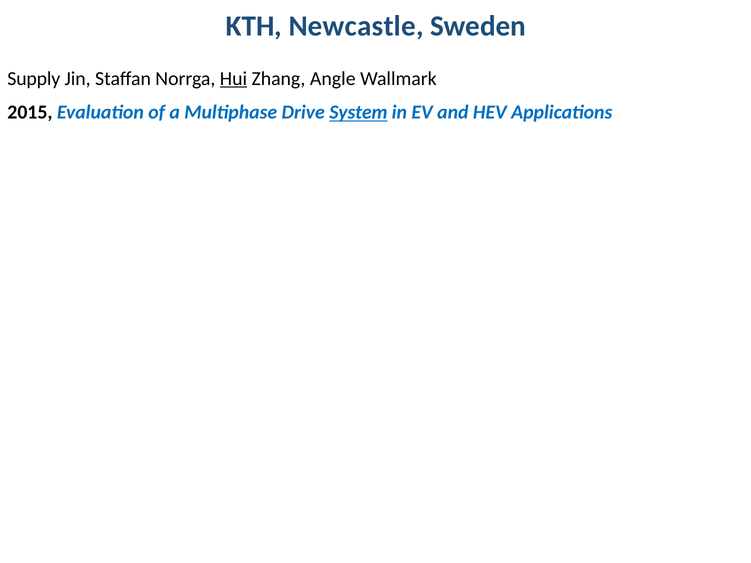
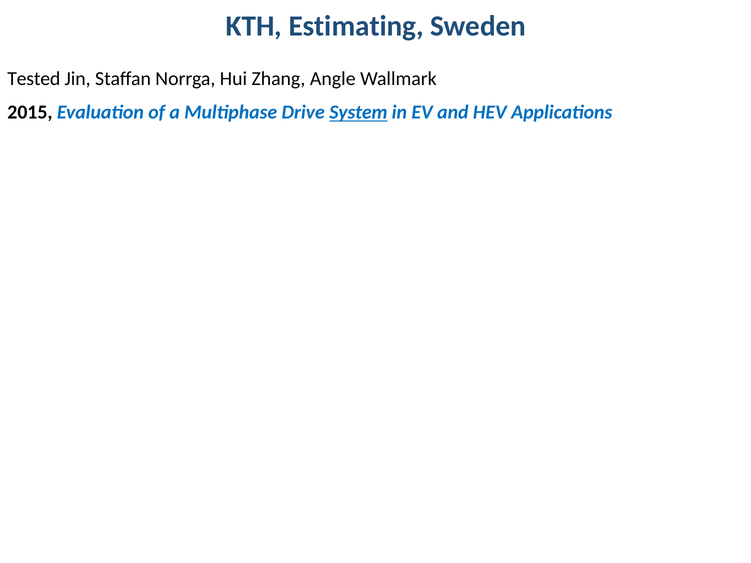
Newcastle: Newcastle -> Estimating
Supply: Supply -> Tested
Hui underline: present -> none
